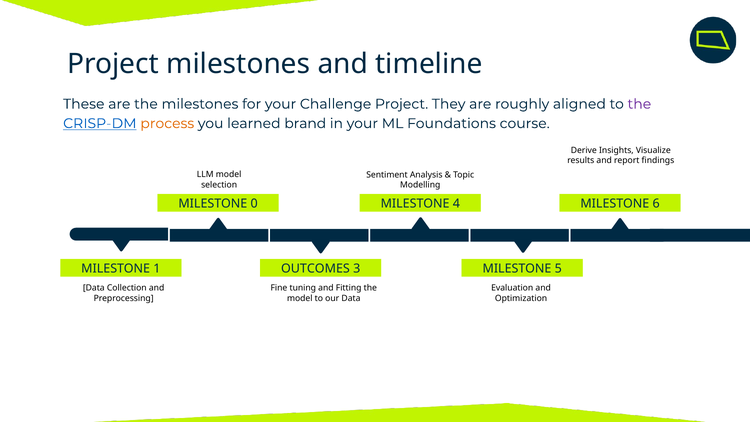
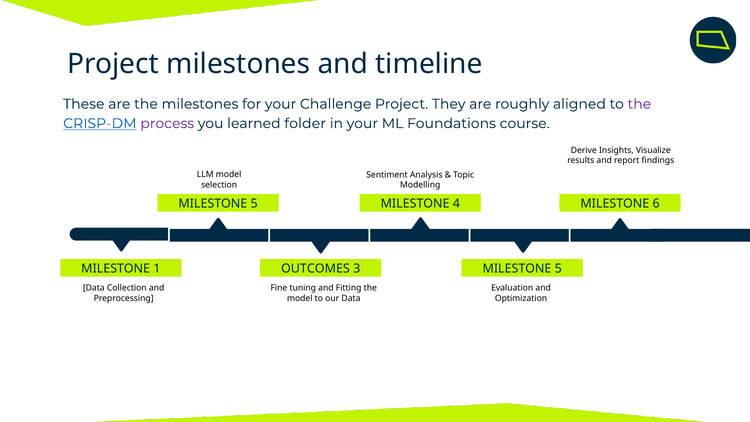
process colour: orange -> purple
brand: brand -> folder
0 at (254, 204): 0 -> 5
